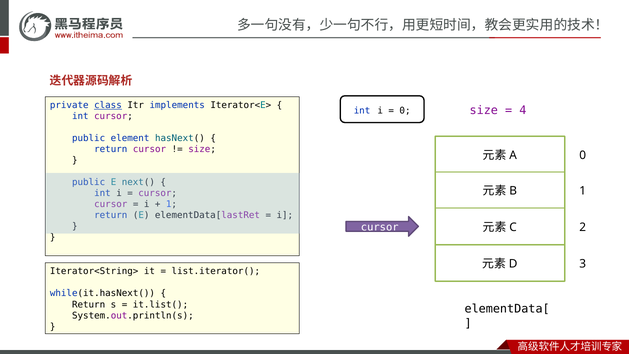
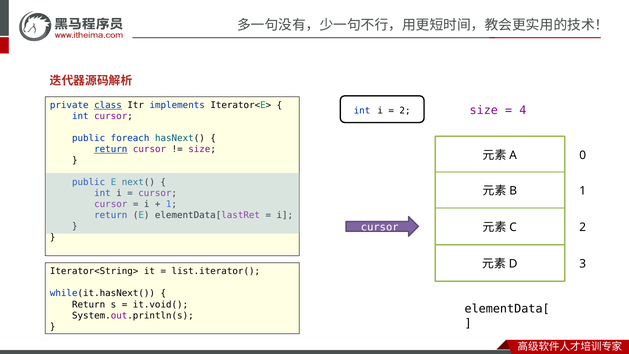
0 at (405, 111): 0 -> 2
element: element -> foreach
return at (111, 149) underline: none -> present
it.list(: it.list( -> it.void(
